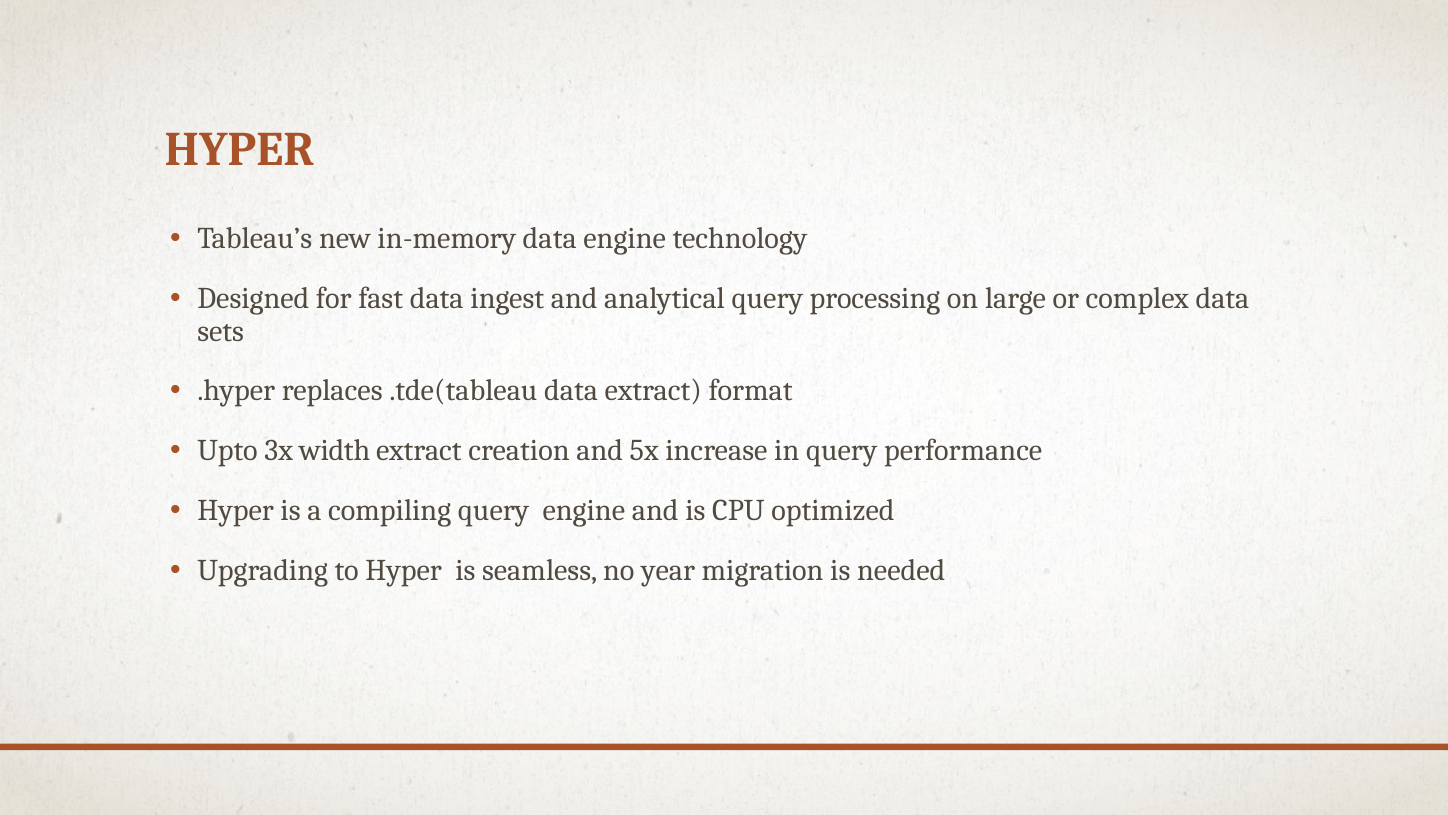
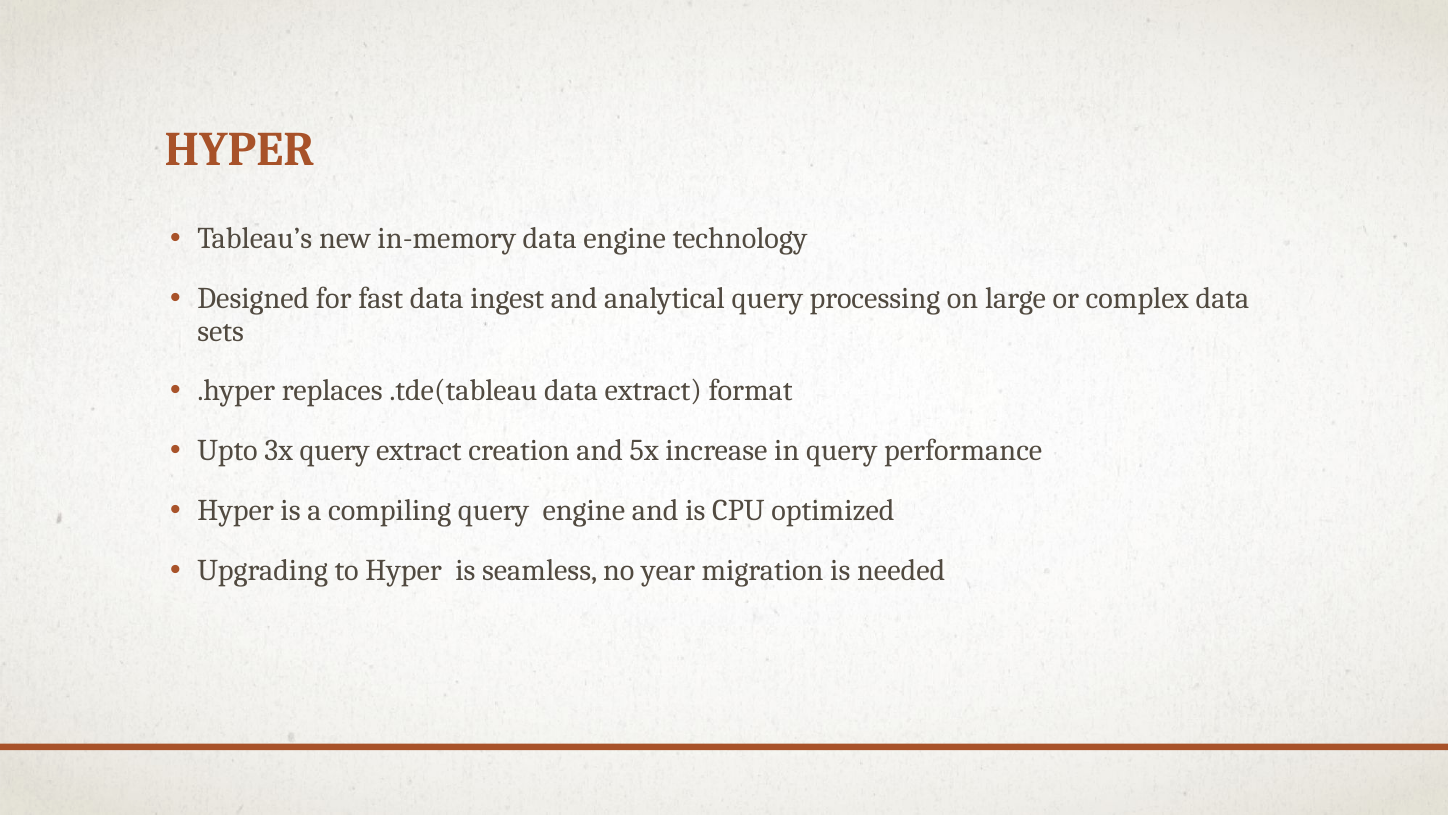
3x width: width -> query
